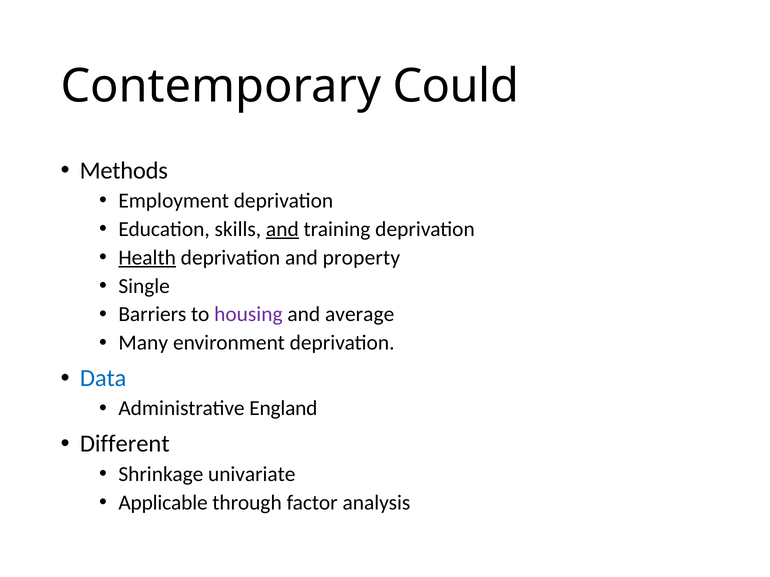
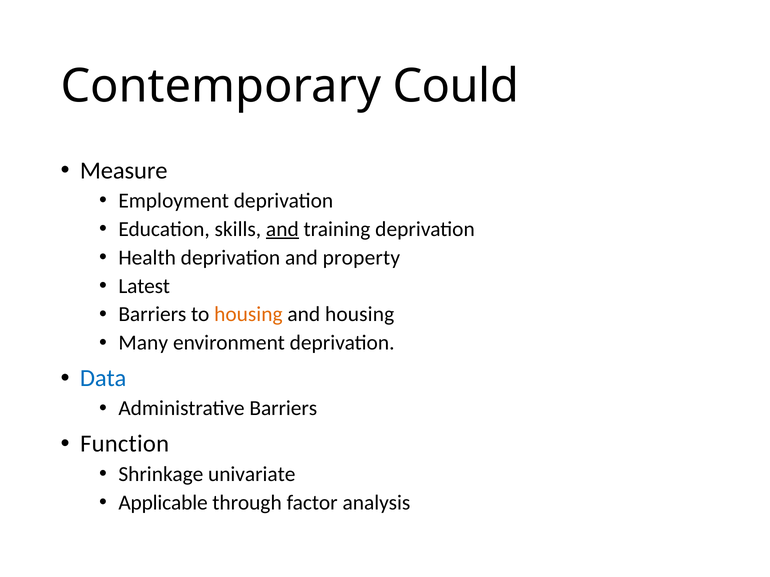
Methods: Methods -> Measure
Health underline: present -> none
Single: Single -> Latest
housing at (248, 315) colour: purple -> orange
and average: average -> housing
Administrative England: England -> Barriers
Different: Different -> Function
